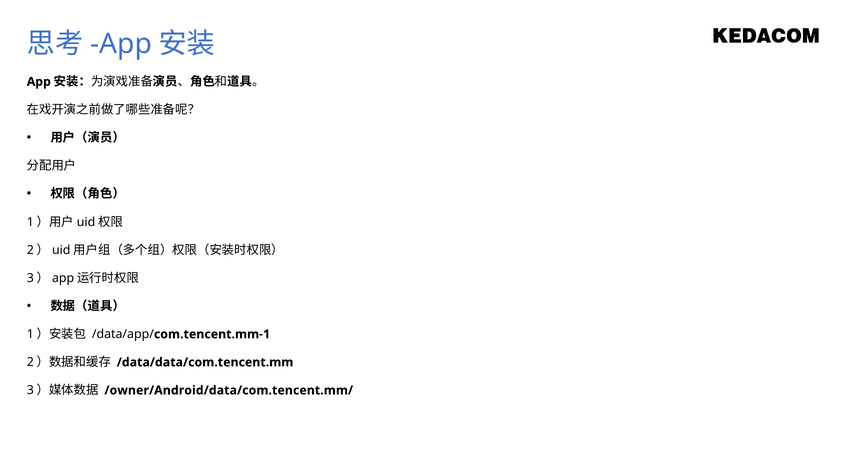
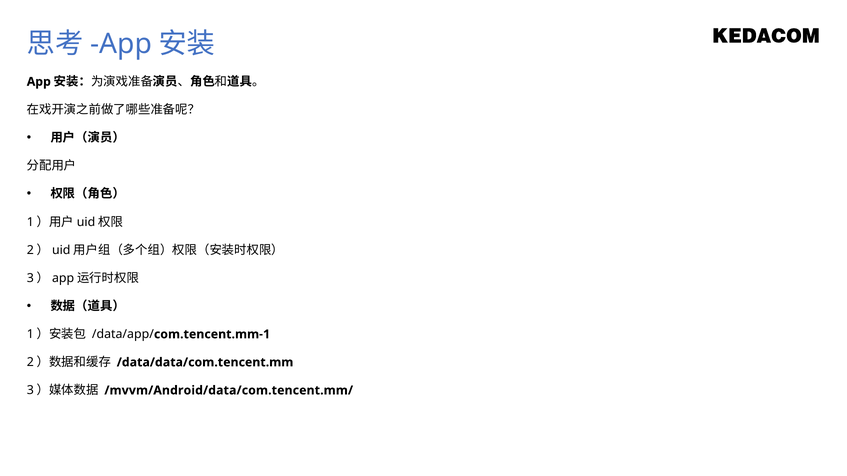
/owner/Android/data/com.tencent.mm/: /owner/Android/data/com.tencent.mm/ -> /mvvm/Android/data/com.tencent.mm/
